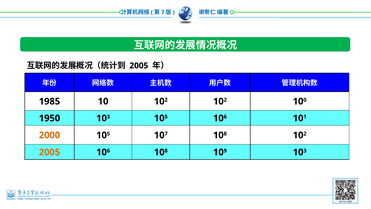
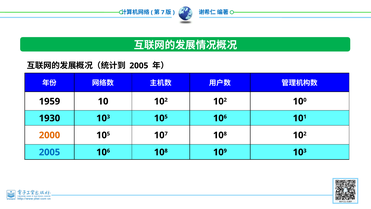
1985: 1985 -> 1959
1950: 1950 -> 1930
2005 at (50, 152) colour: orange -> blue
